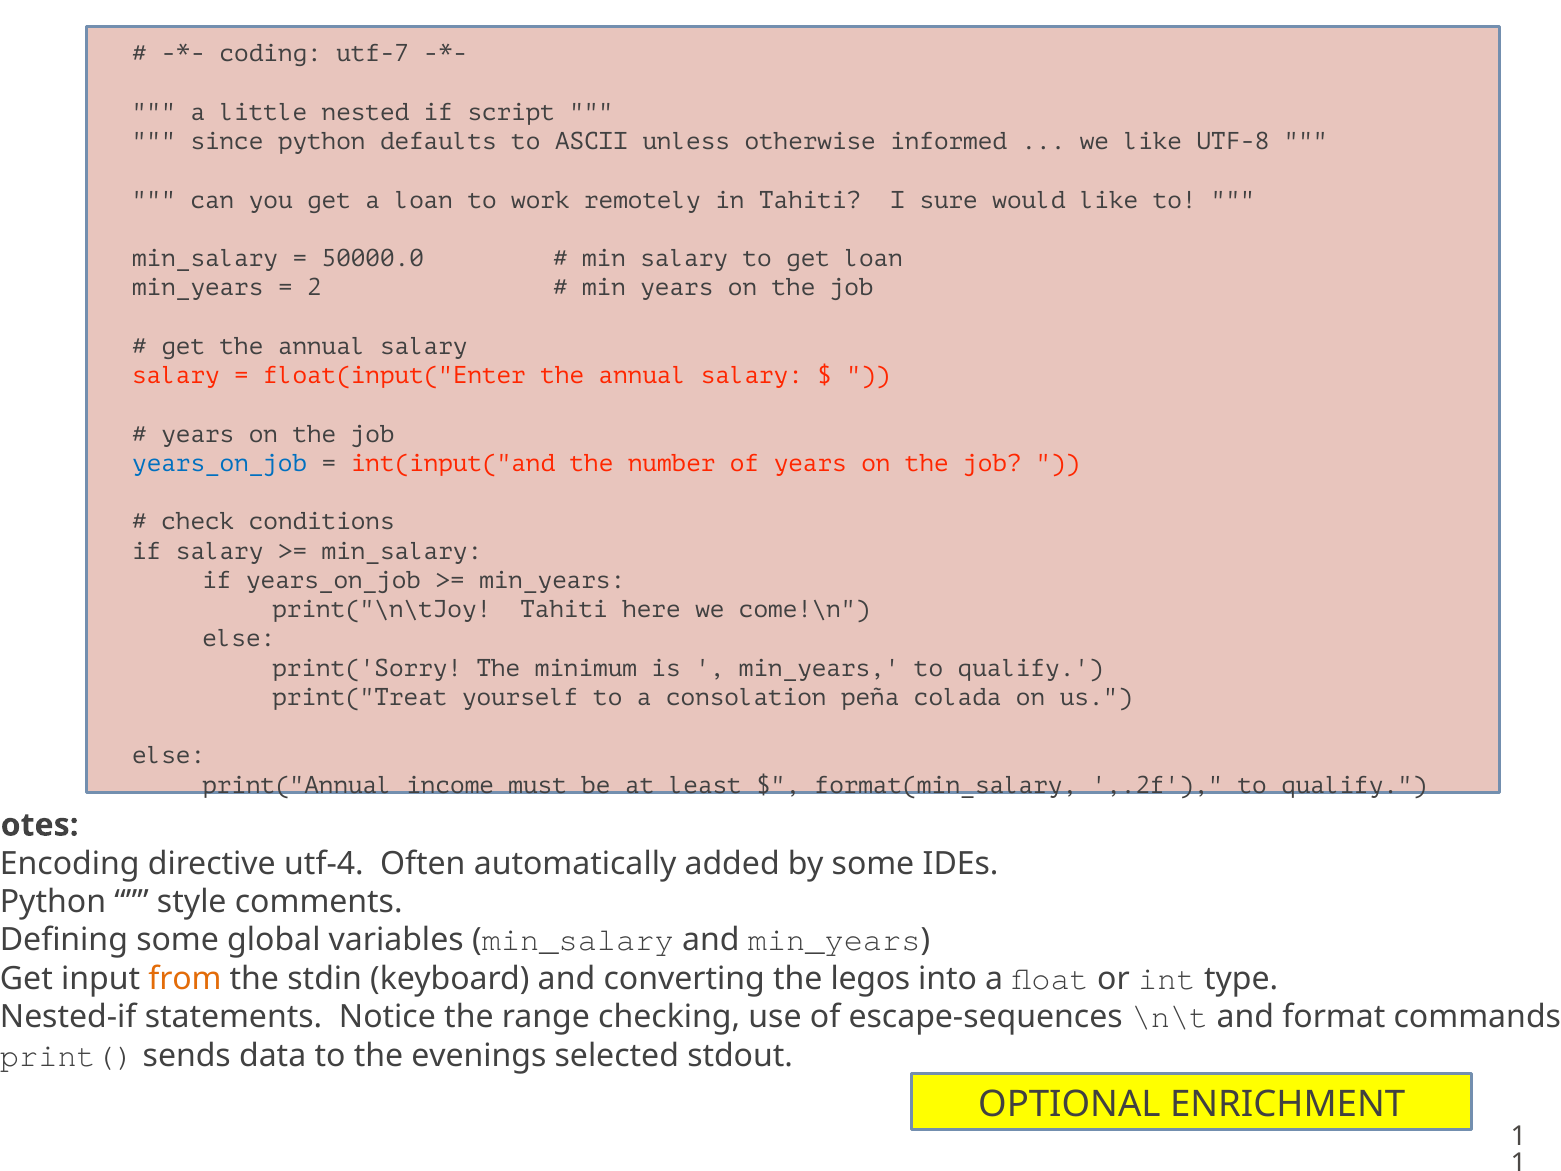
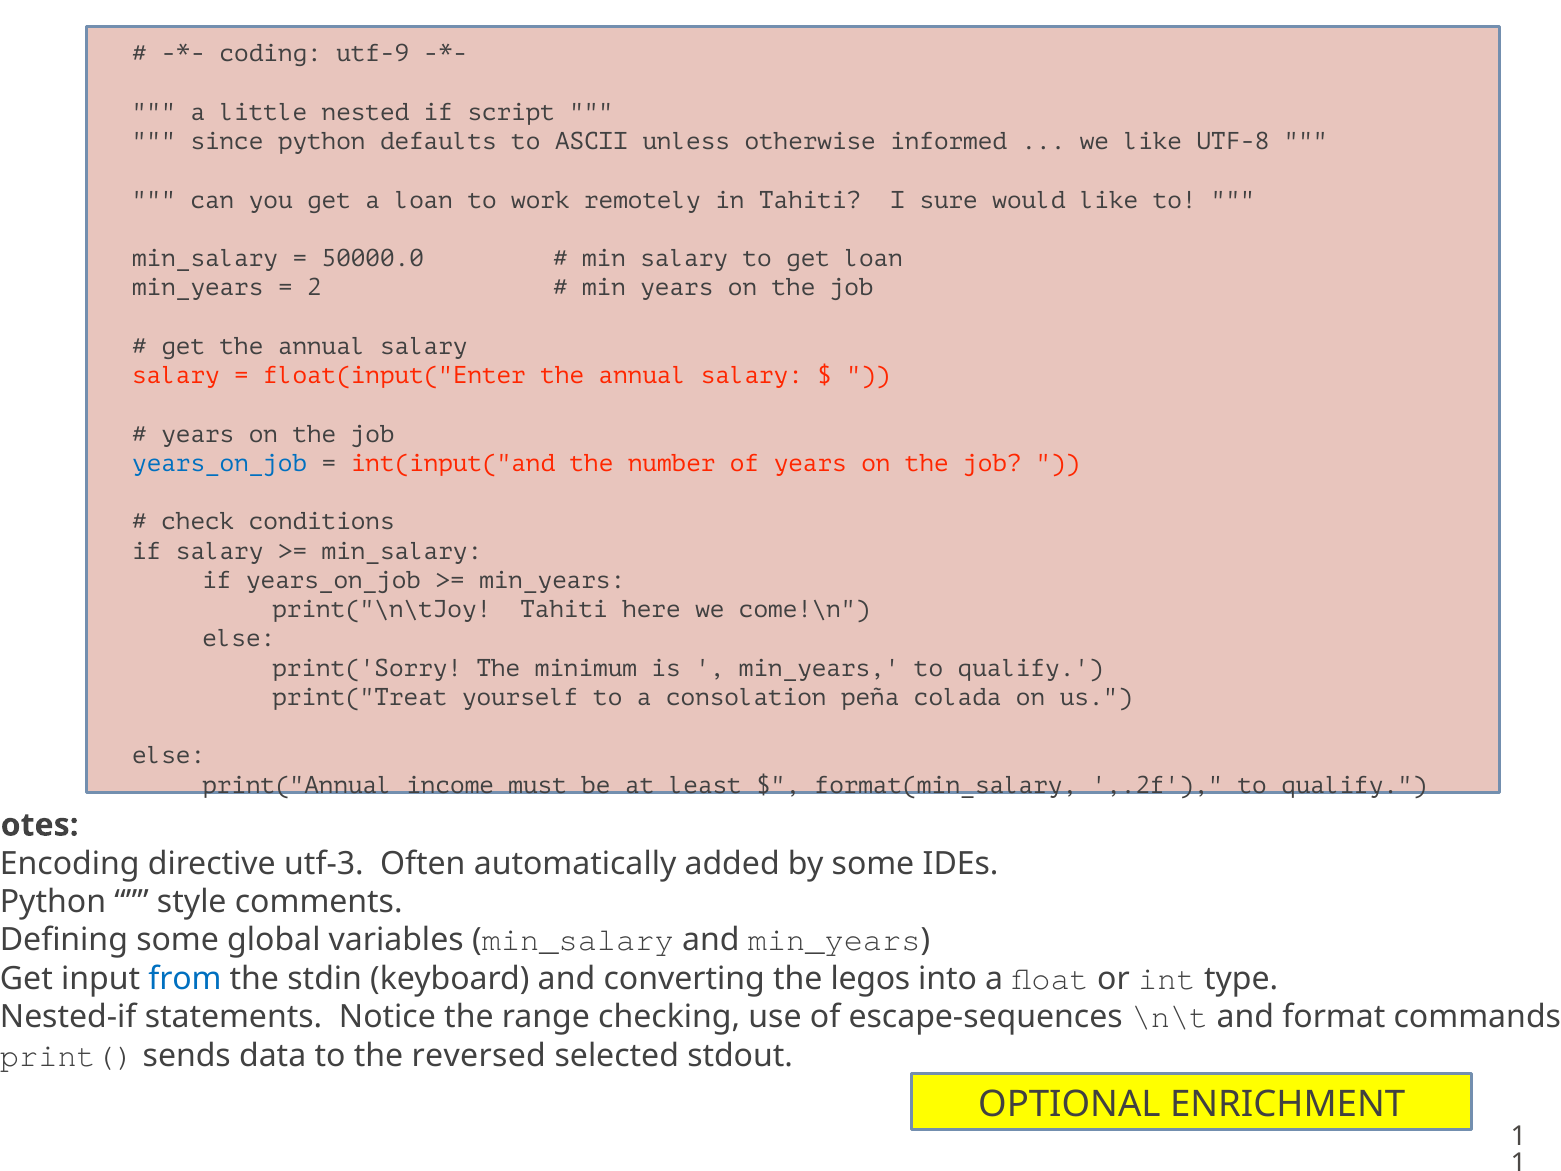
utf-7: utf-7 -> utf-9
utf-4: utf-4 -> utf-3
from colour: orange -> blue
evenings: evenings -> reversed
